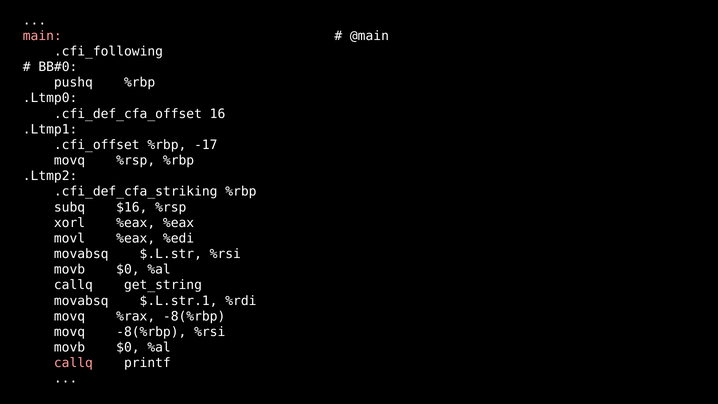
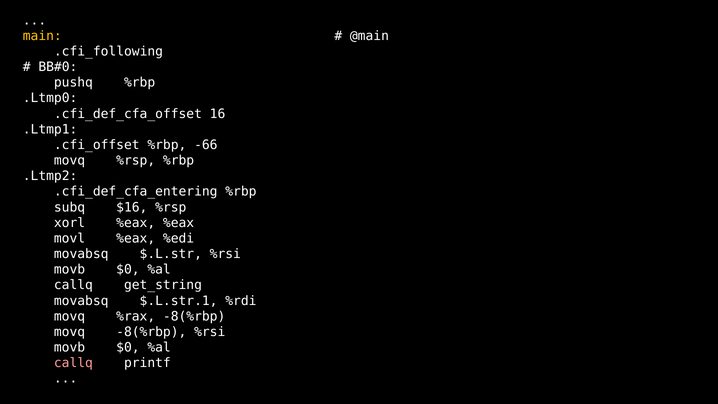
main colour: pink -> yellow
-17: -17 -> -66
.cfi_def_cfa_striking: .cfi_def_cfa_striking -> .cfi_def_cfa_entering
